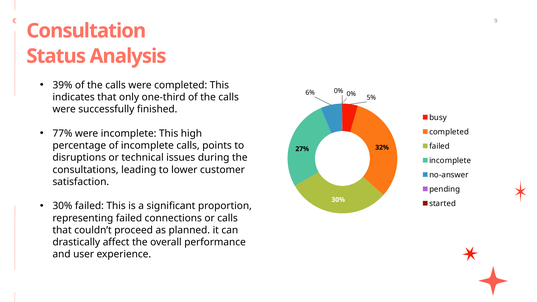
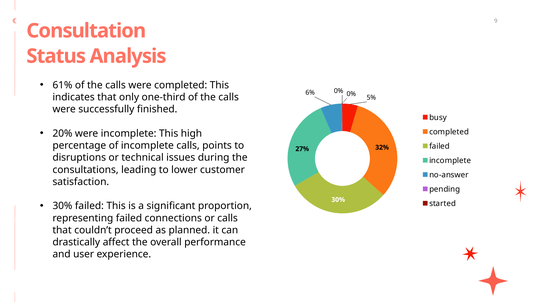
39%: 39% -> 61%
77%: 77% -> 20%
